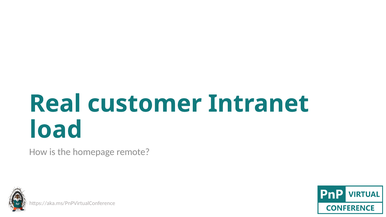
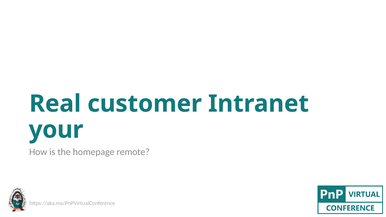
load: load -> your
